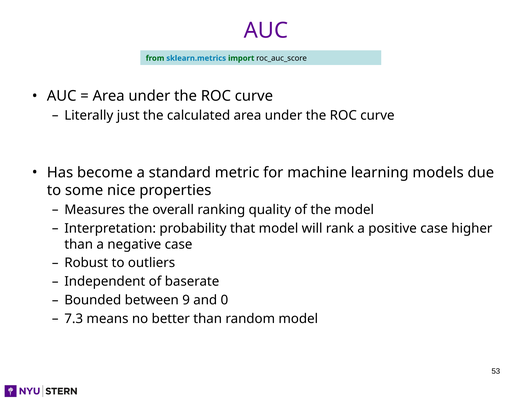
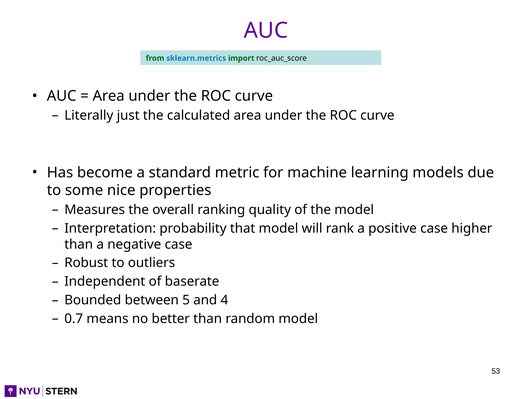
9: 9 -> 5
0: 0 -> 4
7.3: 7.3 -> 0.7
